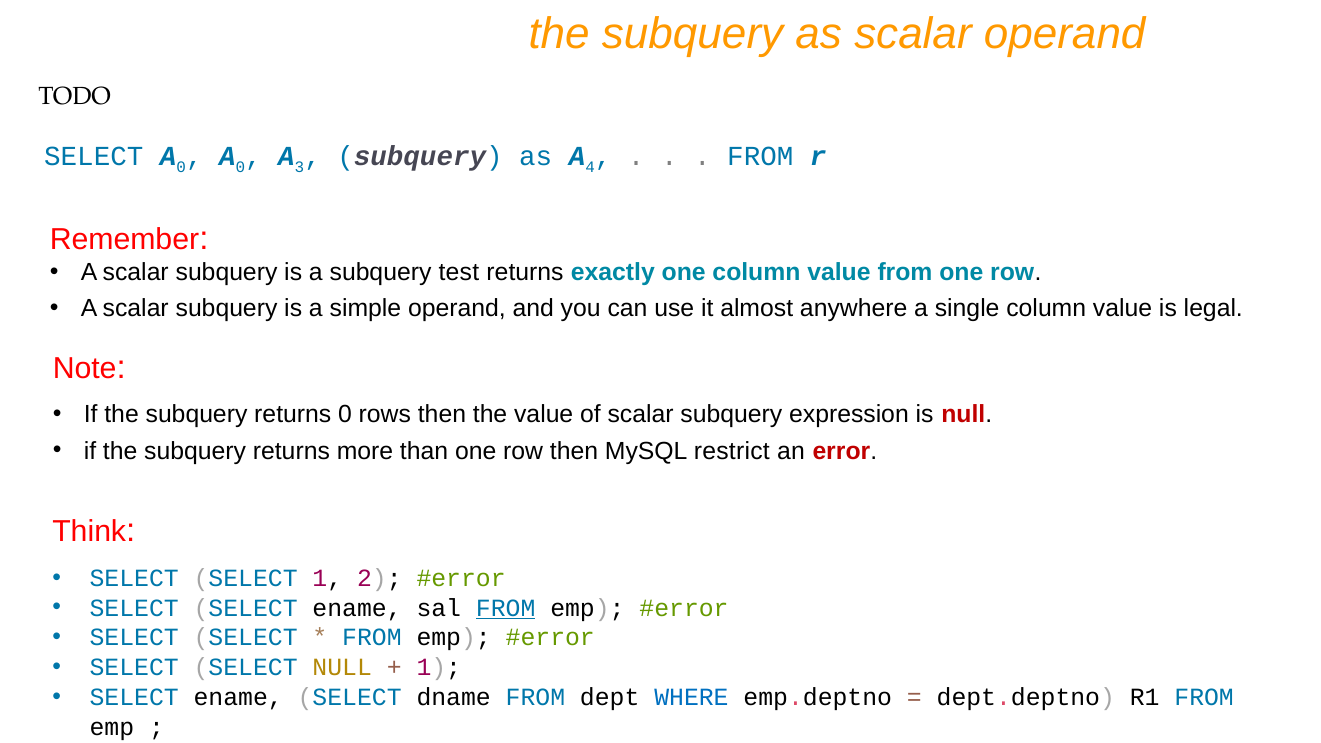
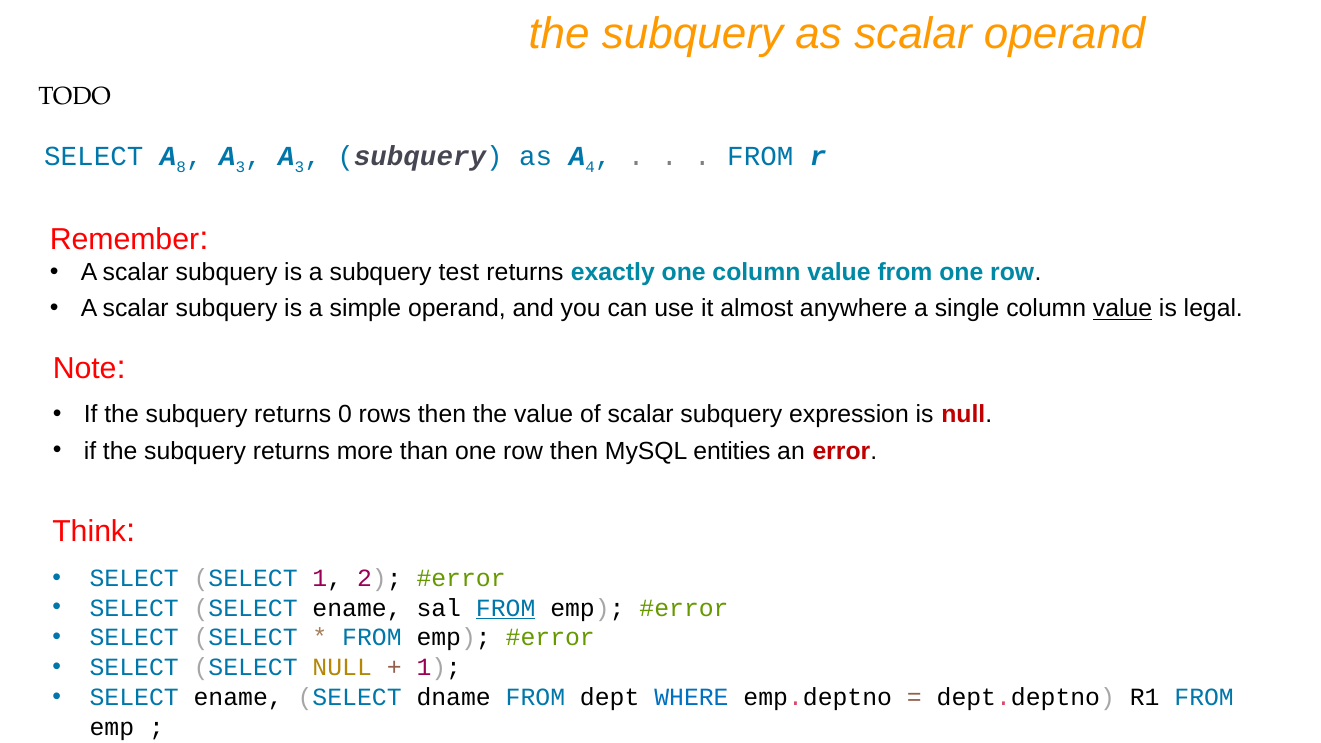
SELECT A 0: 0 -> 8
0 at (240, 167): 0 -> 3
value at (1123, 309) underline: none -> present
restrict: restrict -> entities
